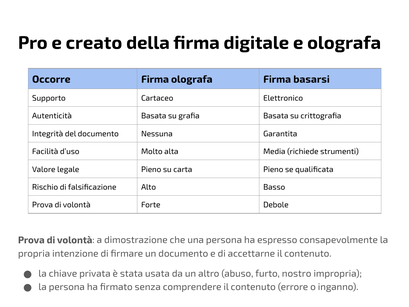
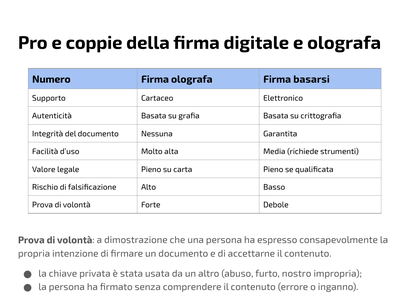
creato: creato -> coppie
Occorre: Occorre -> Numero
